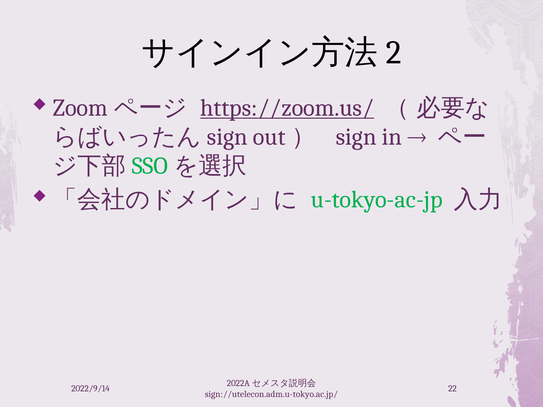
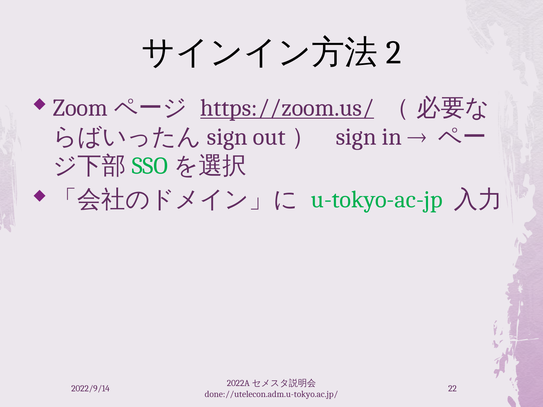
sign://utelecon.adm.u-tokyo.ac.jp/: sign://utelecon.adm.u-tokyo.ac.jp/ -> done://utelecon.adm.u-tokyo.ac.jp/
